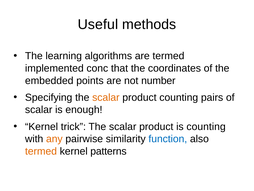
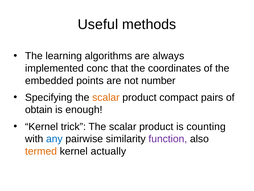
are termed: termed -> always
product counting: counting -> compact
scalar at (39, 110): scalar -> obtain
any colour: orange -> blue
function colour: blue -> purple
patterns: patterns -> actually
